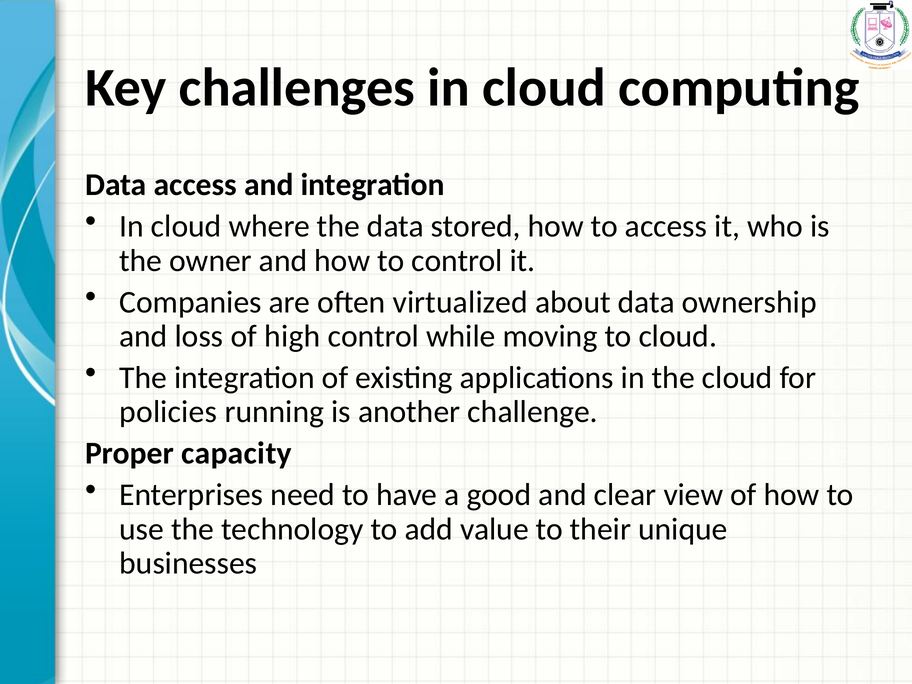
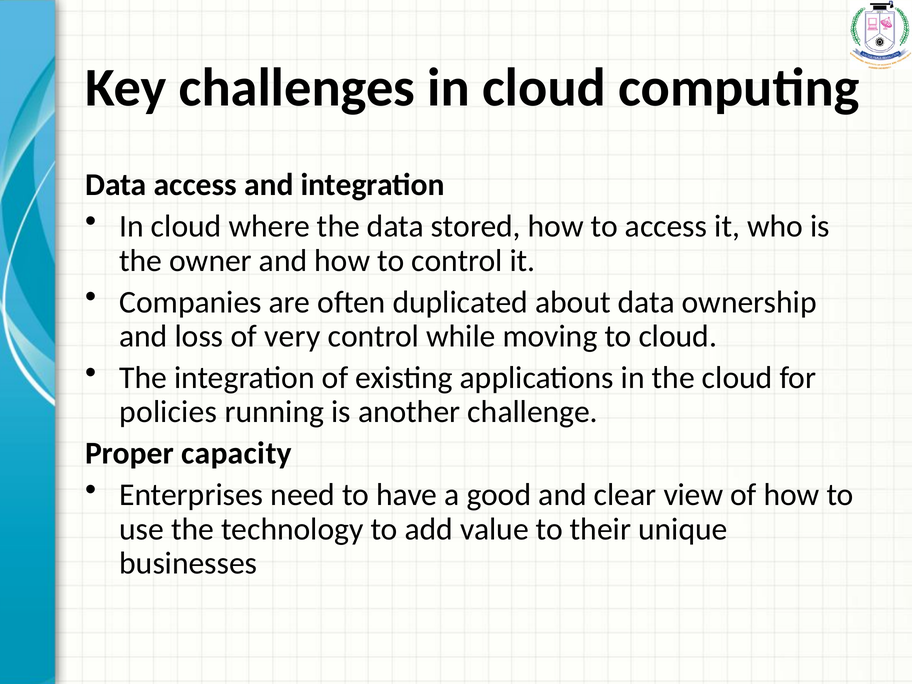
virtualized: virtualized -> duplicated
high: high -> very
